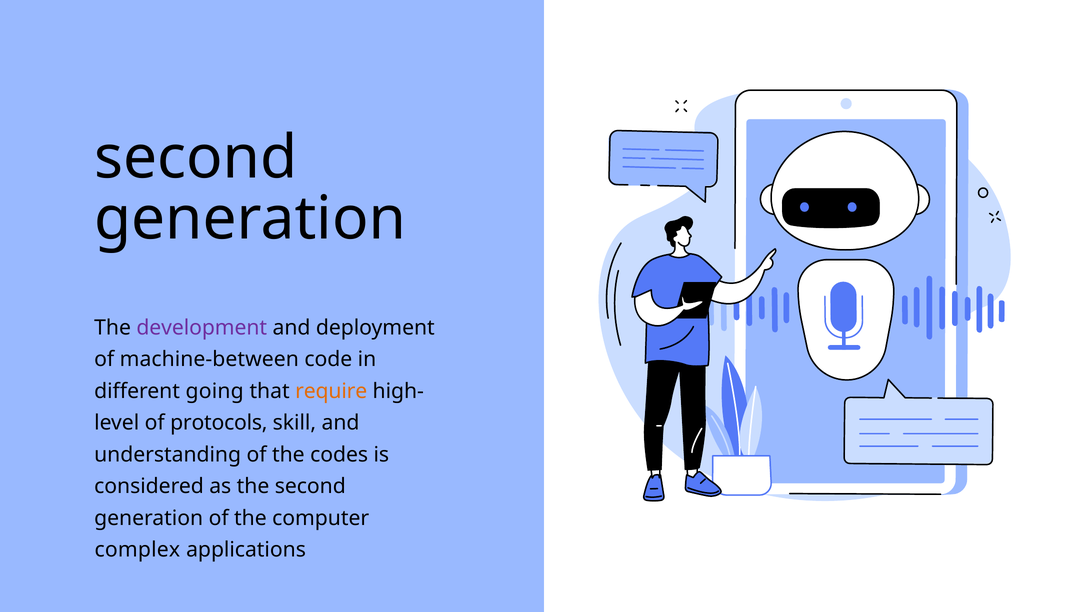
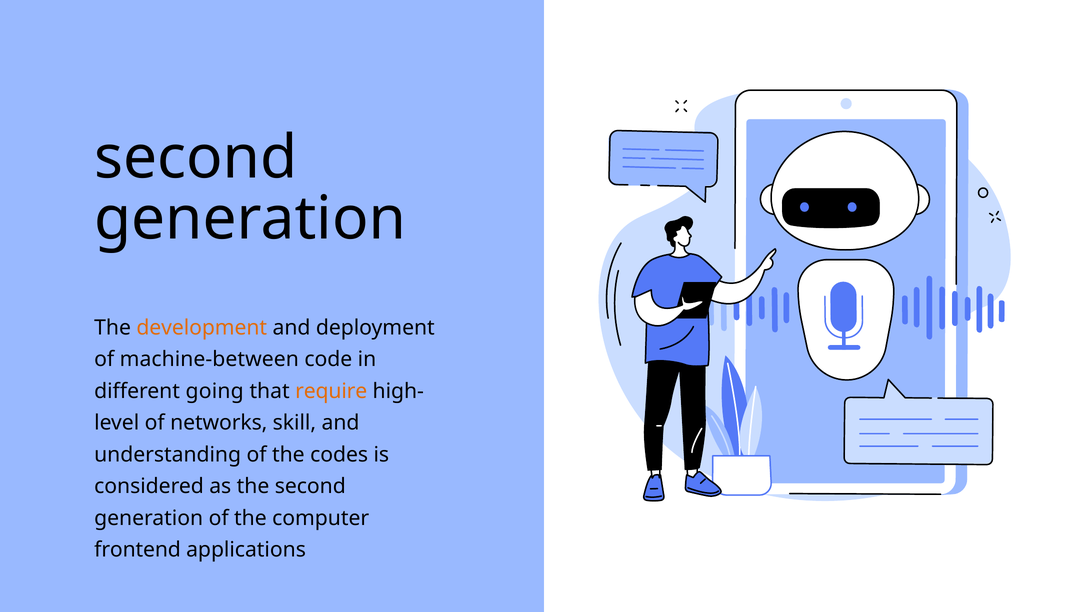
development colour: purple -> orange
protocols: protocols -> networks
complex: complex -> frontend
